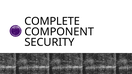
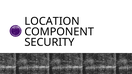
COMPLETE: COMPLETE -> LOCATION
